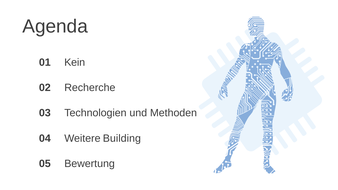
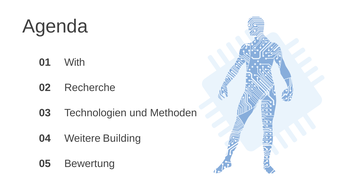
Kein: Kein -> With
